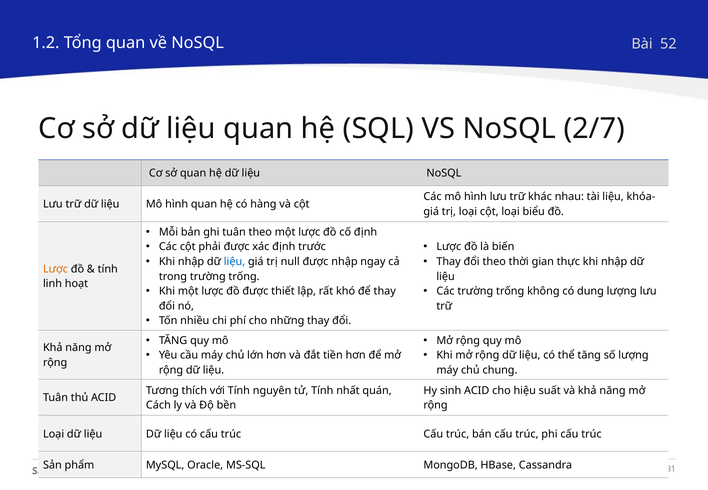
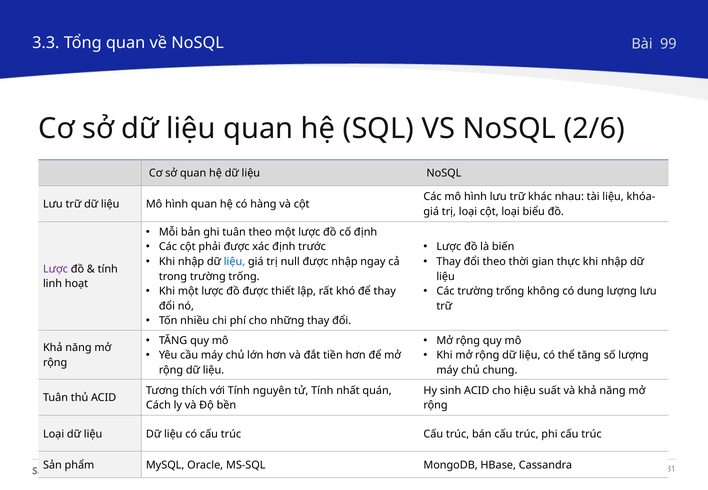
1.2: 1.2 -> 3.3
52: 52 -> 99
2/7: 2/7 -> 2/6
Lược at (55, 269) colour: orange -> purple
